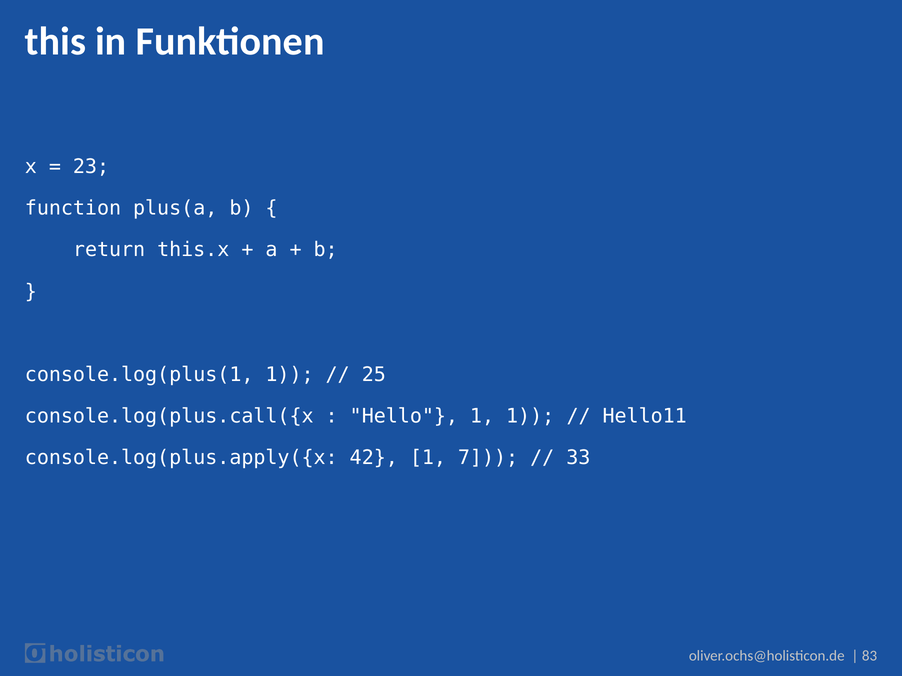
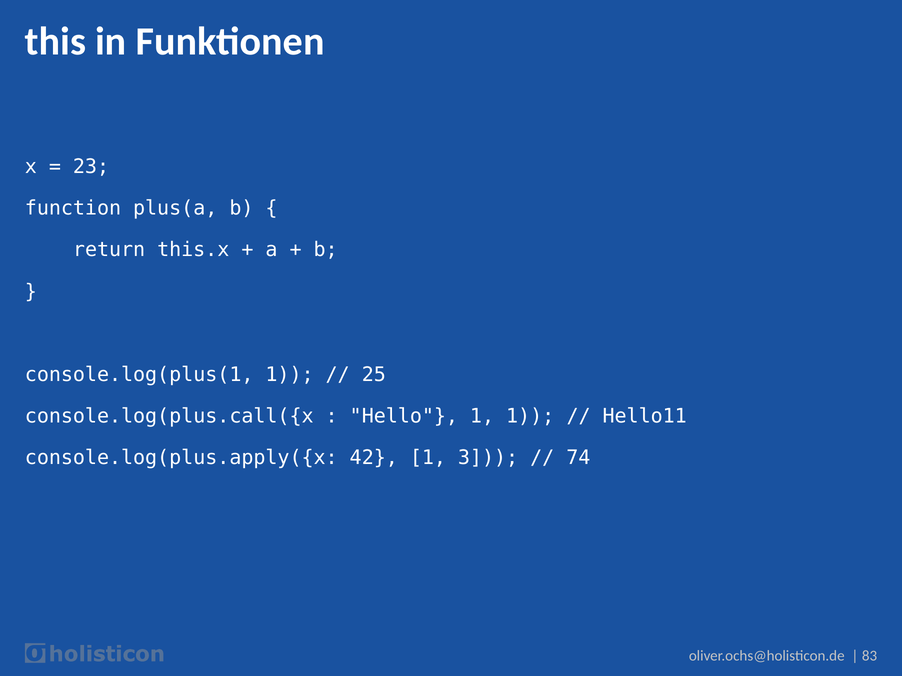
7: 7 -> 3
33: 33 -> 74
